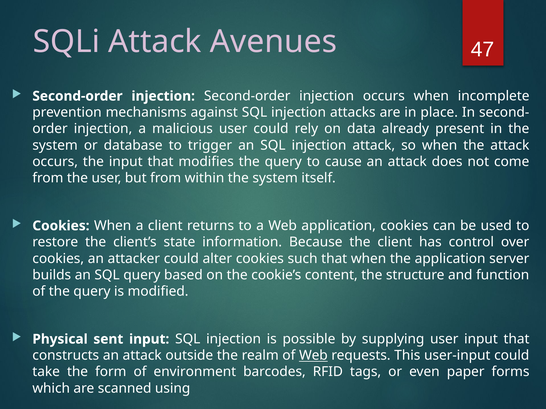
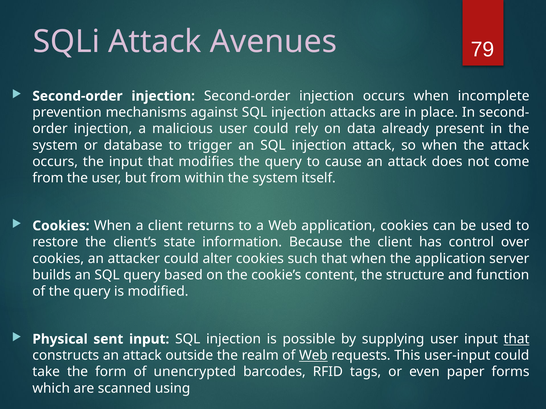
47: 47 -> 79
that at (516, 340) underline: none -> present
environment: environment -> unencrypted
